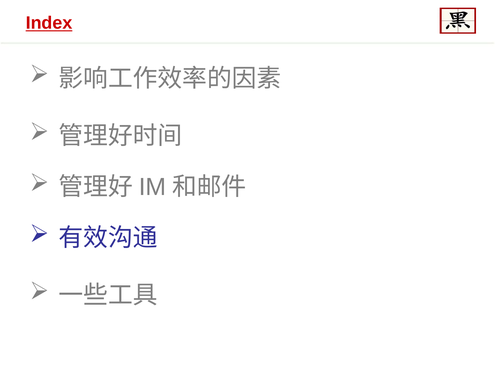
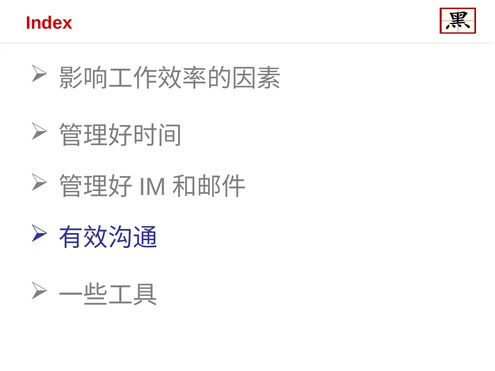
Index underline: present -> none
